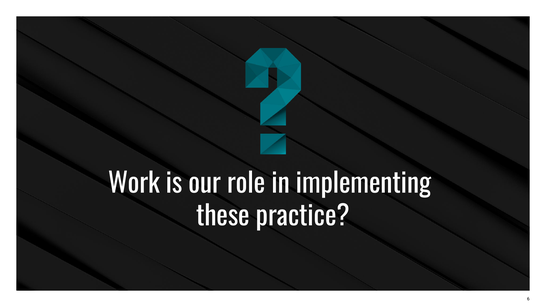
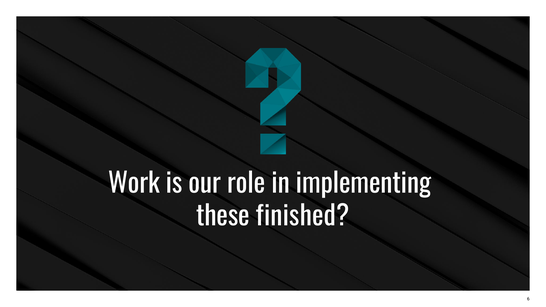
practice: practice -> finished
